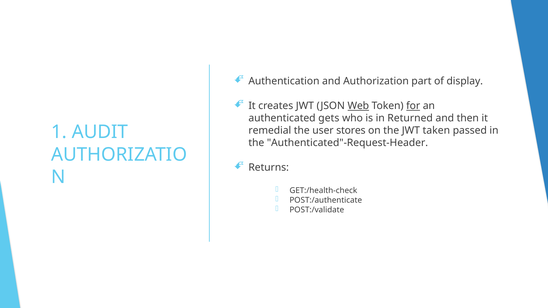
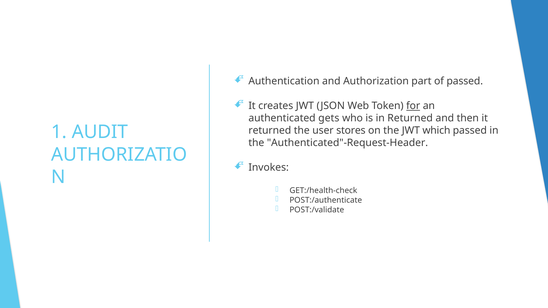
of display: display -> passed
Web underline: present -> none
remedial at (270, 131): remedial -> returned
taken: taken -> which
Returns: Returns -> Invokes
